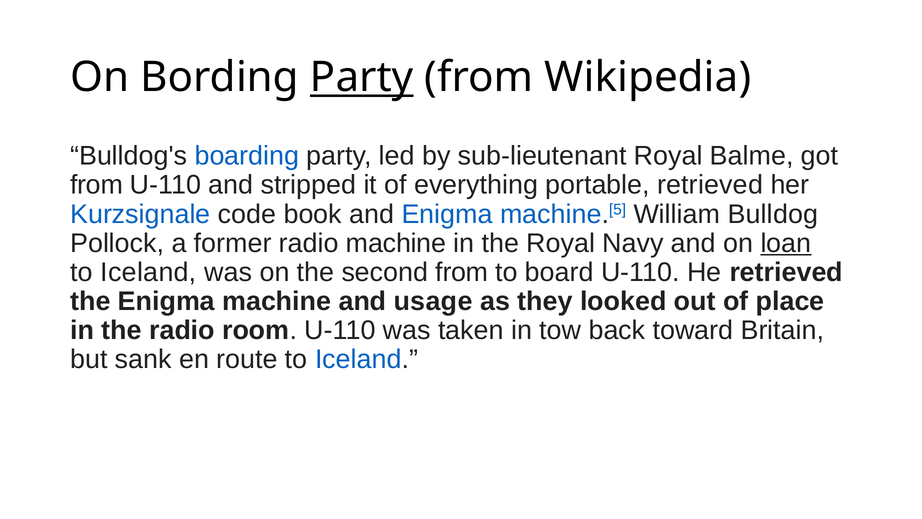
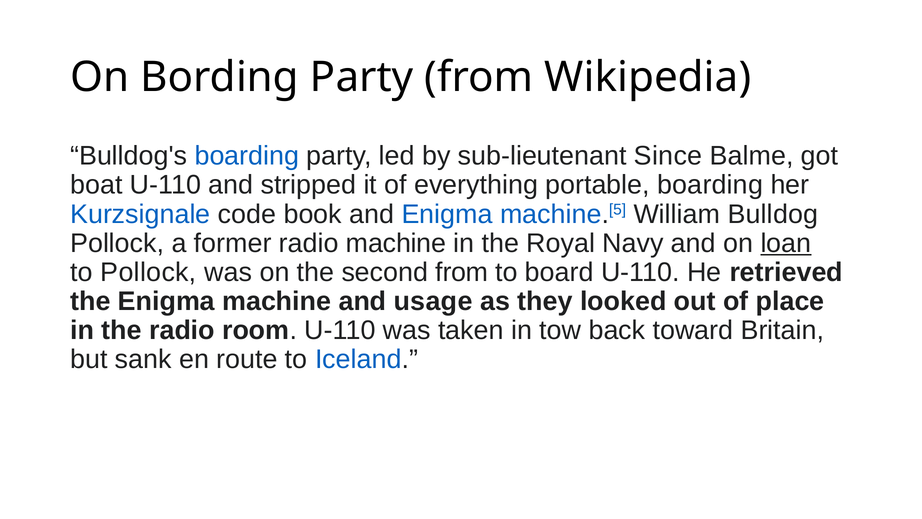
Party at (362, 77) underline: present -> none
sub-lieutenant Royal: Royal -> Since
from at (97, 185): from -> boat
portable retrieved: retrieved -> boarding
Iceland at (148, 272): Iceland -> Pollock
